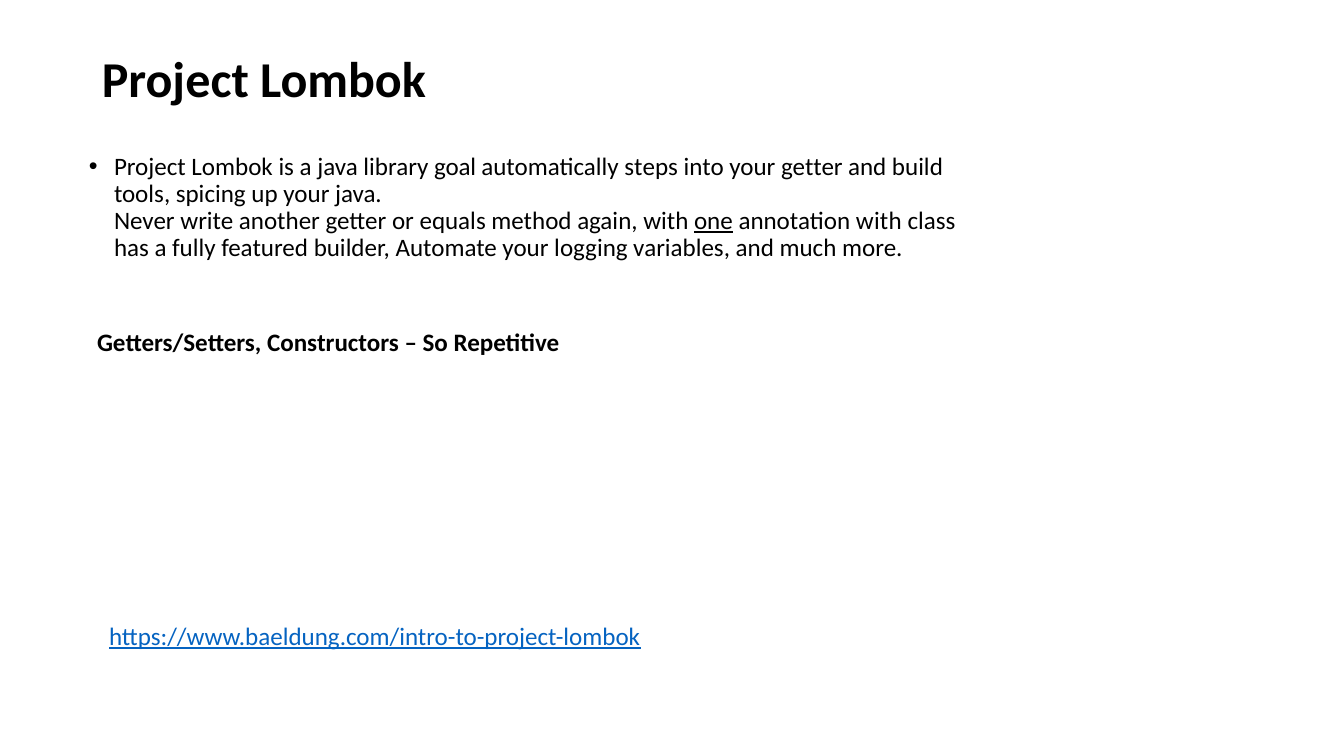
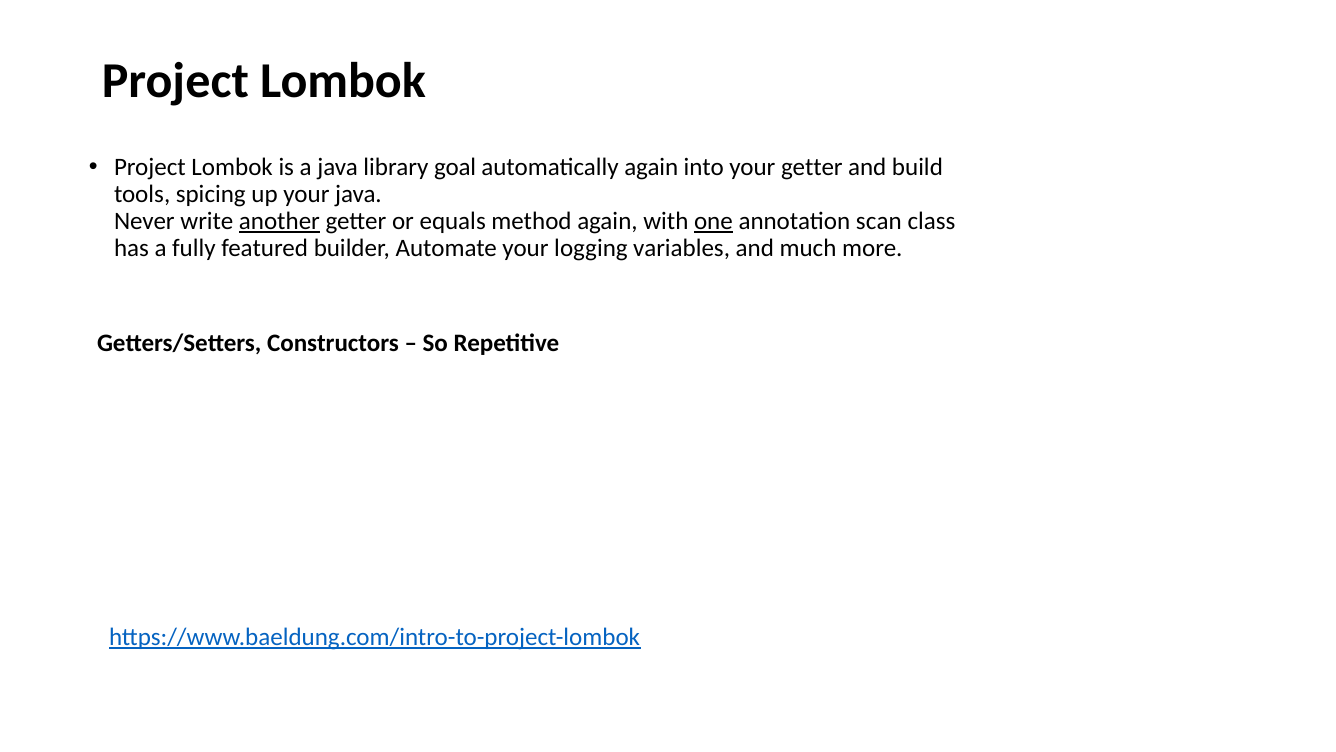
automatically steps: steps -> again
another underline: none -> present
annotation with: with -> scan
